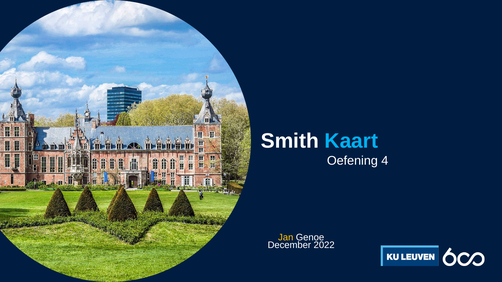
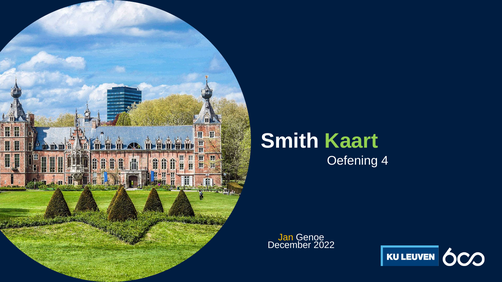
Kaart colour: light blue -> light green
